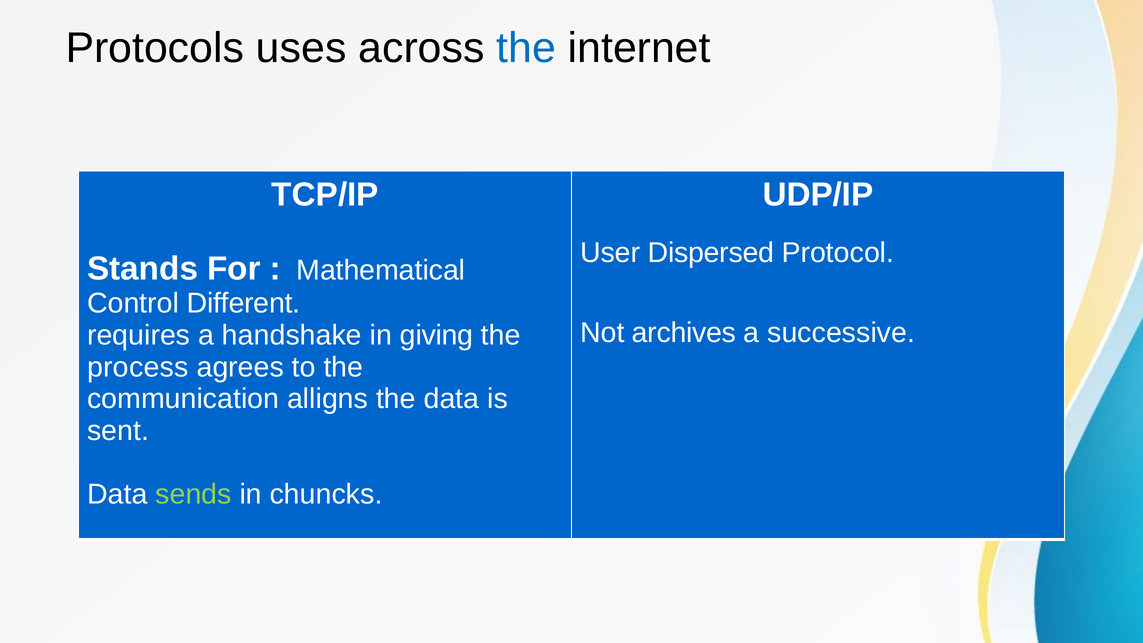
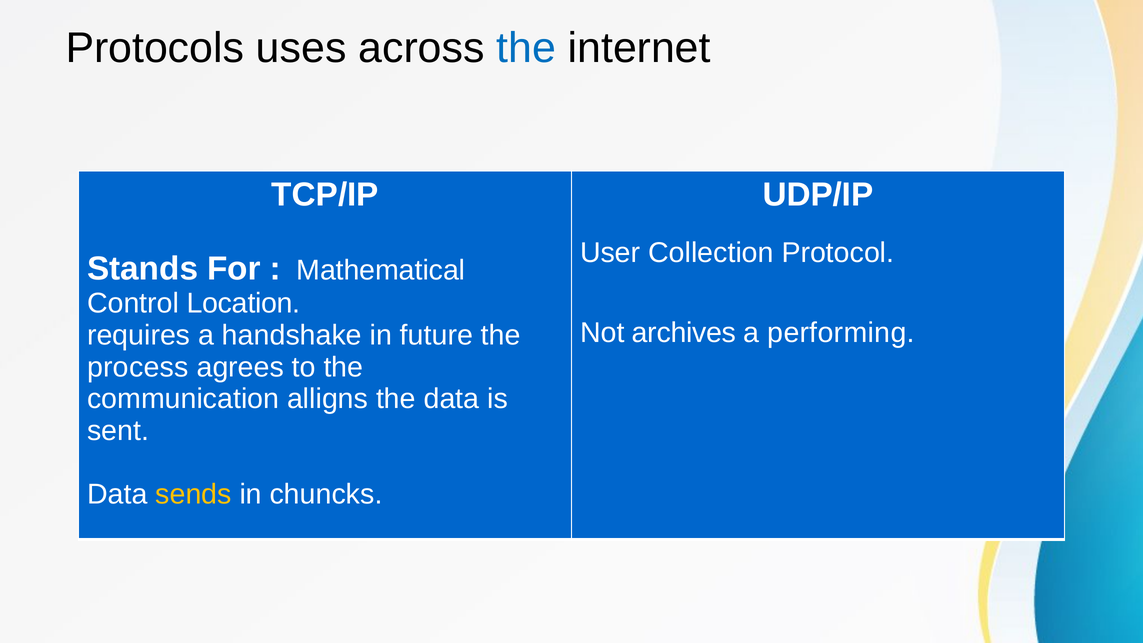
Dispersed: Dispersed -> Collection
Different: Different -> Location
successive: successive -> performing
giving: giving -> future
sends colour: light green -> yellow
